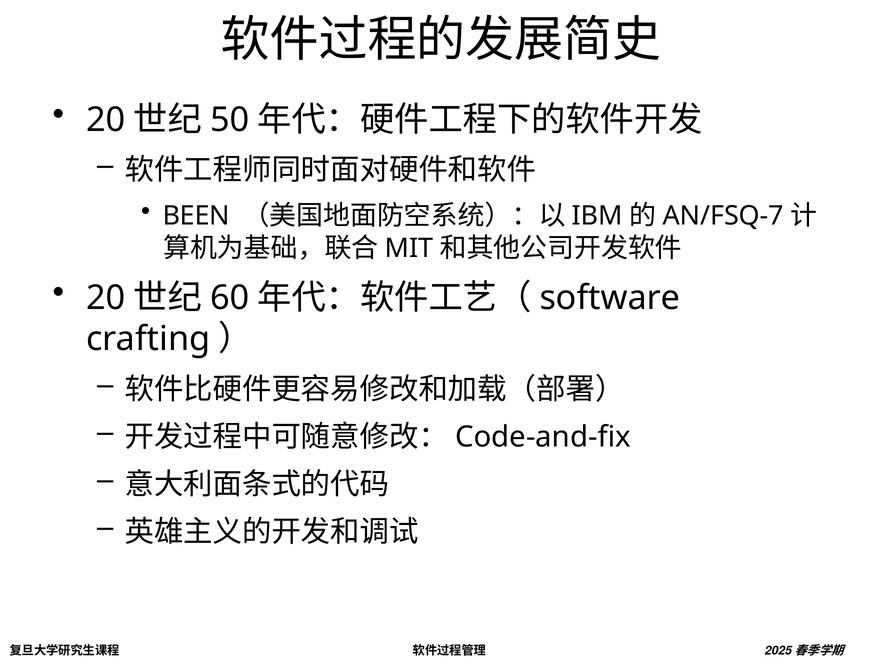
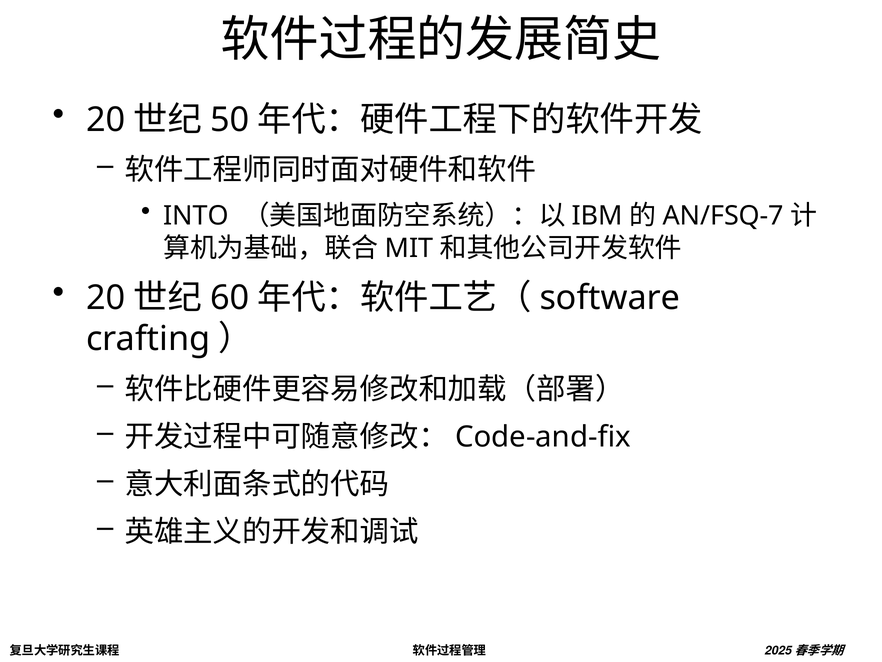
BEEN: BEEN -> INTO
